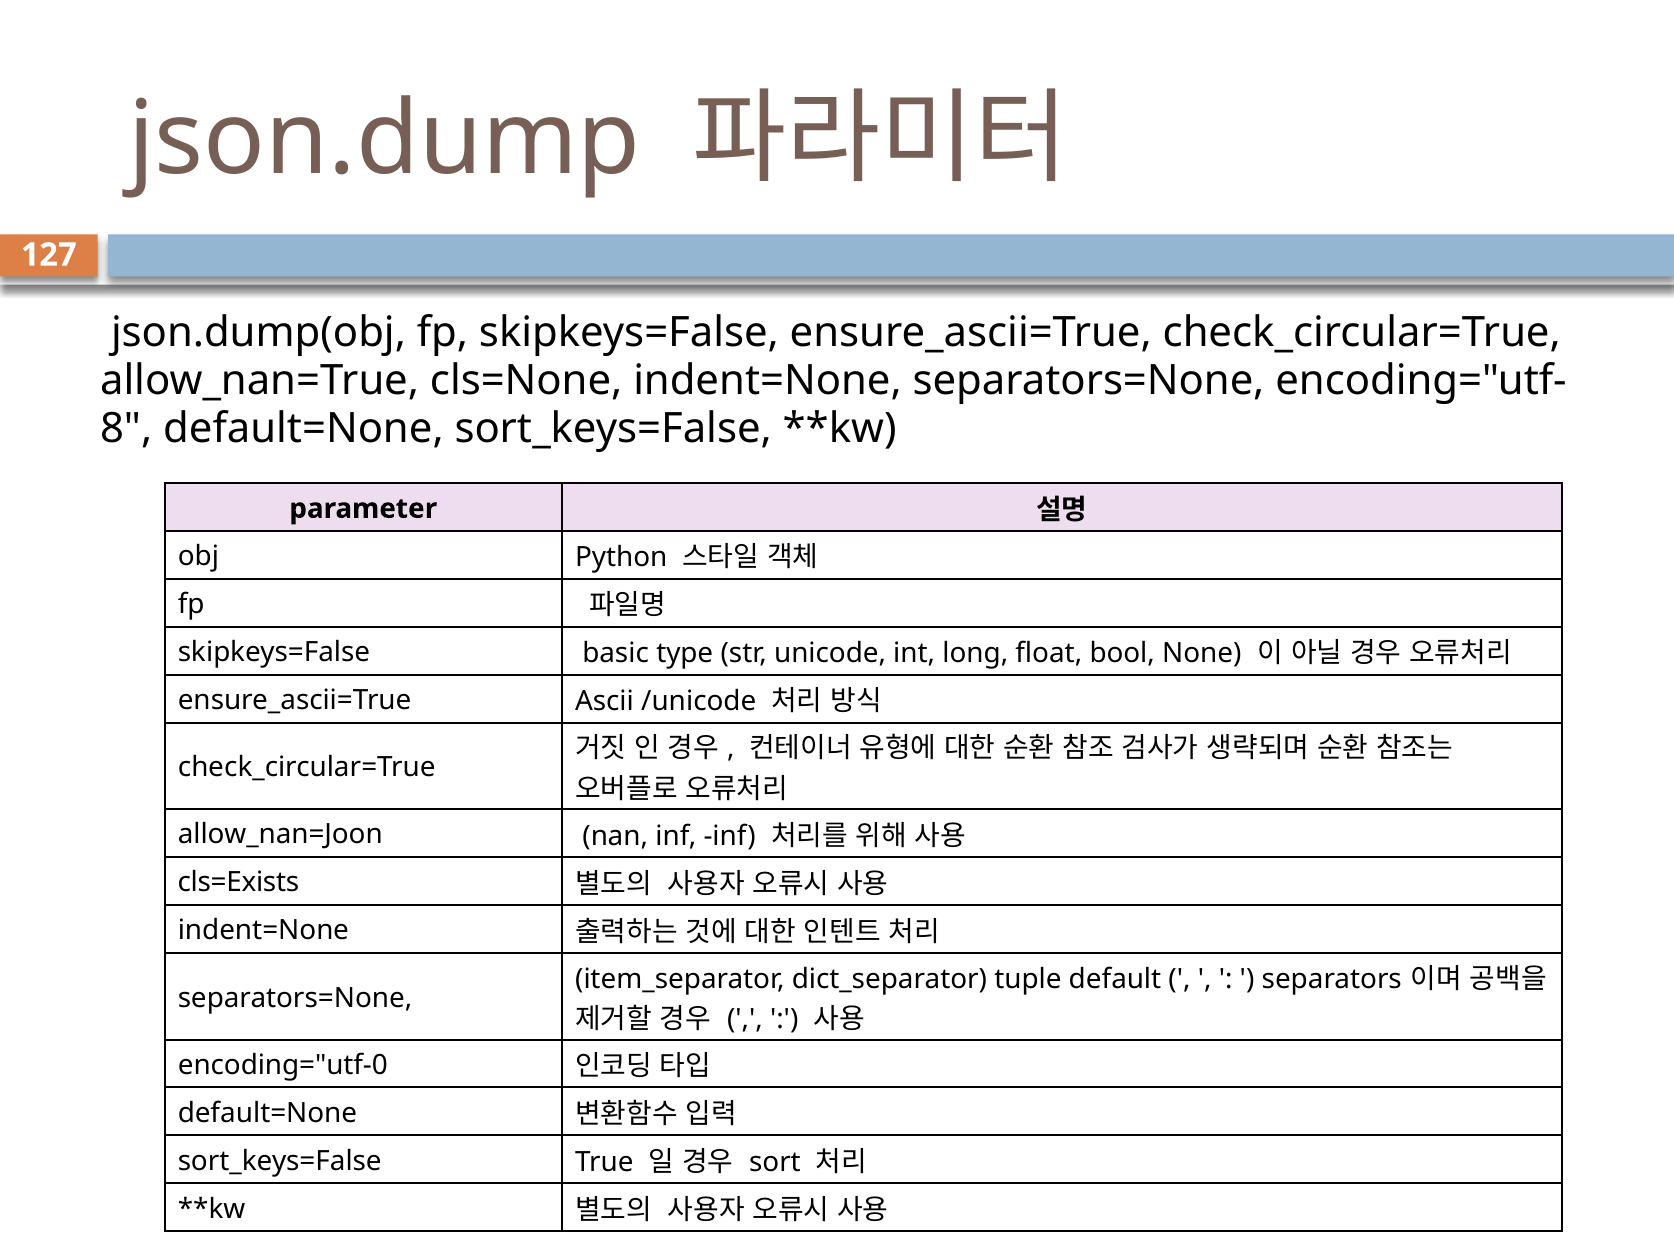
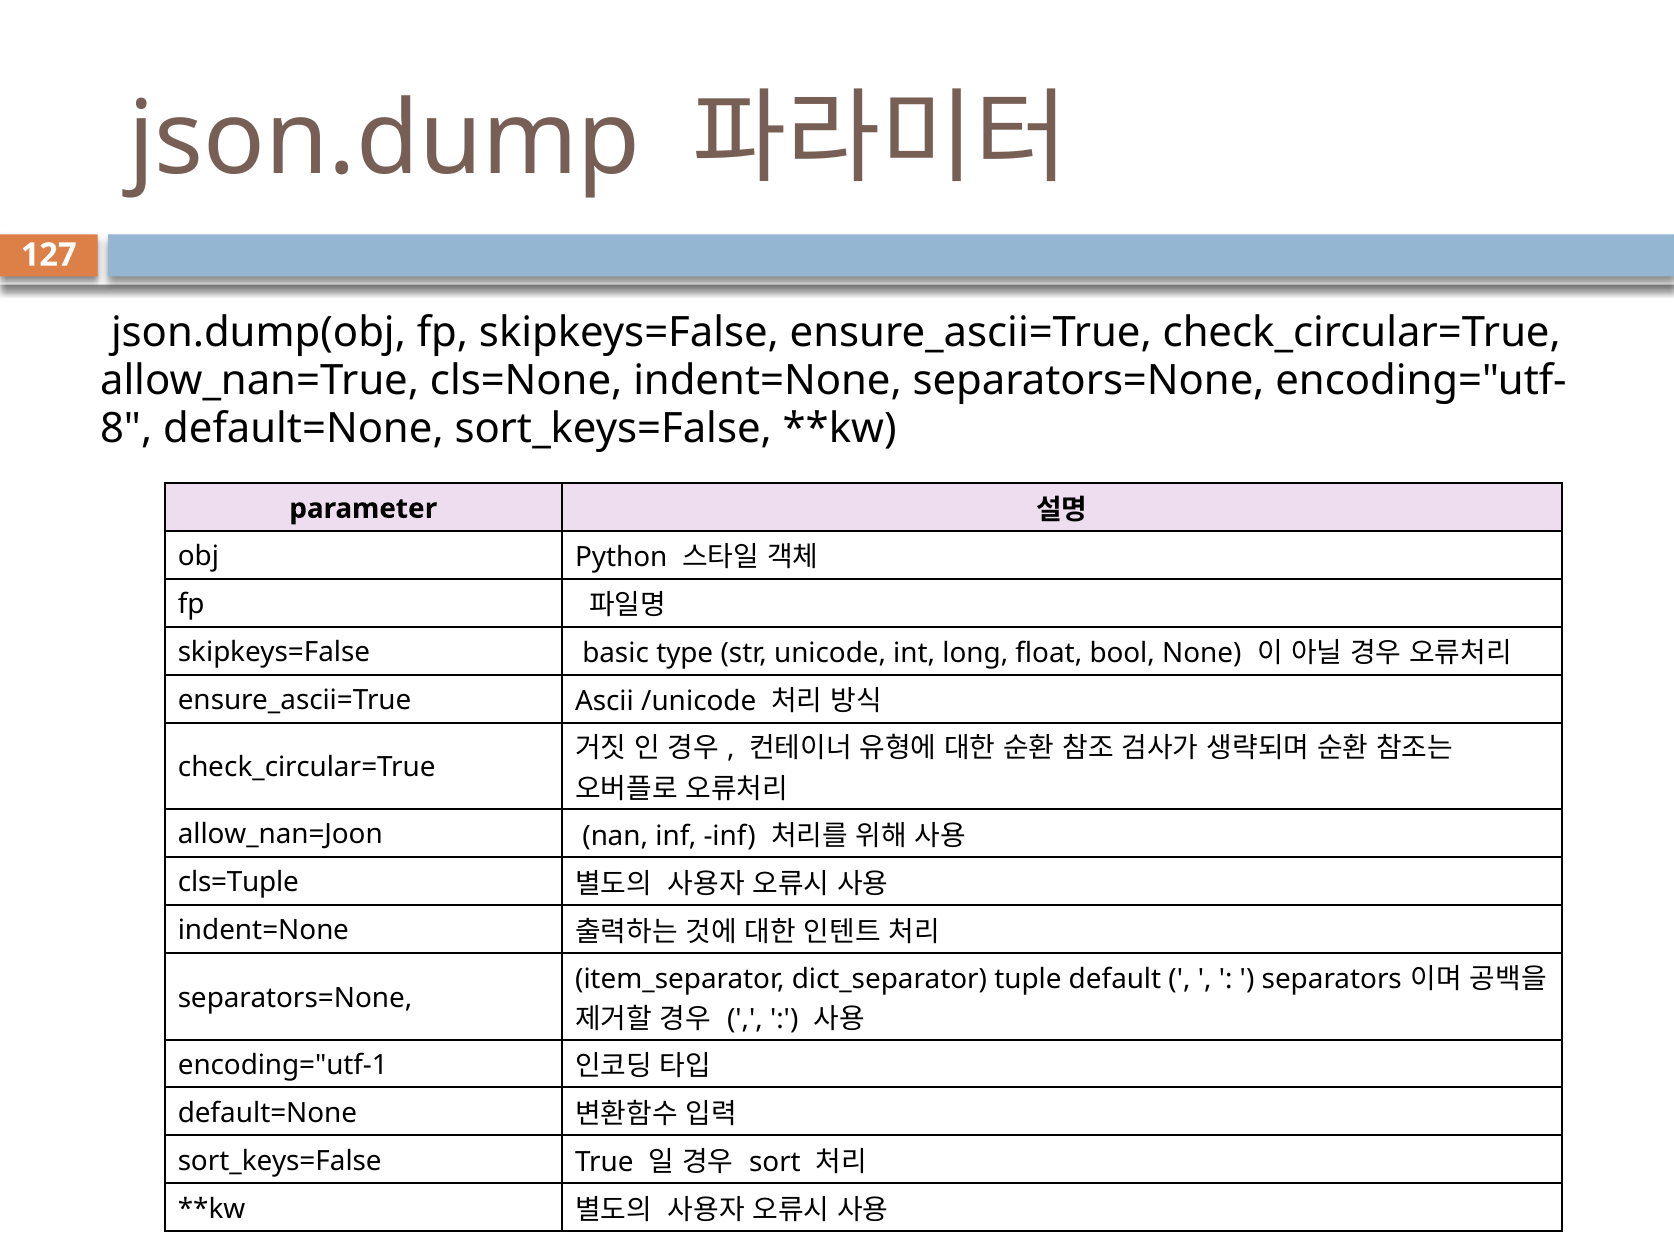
cls=Exists: cls=Exists -> cls=Tuple
encoding="utf-0: encoding="utf-0 -> encoding="utf-1
